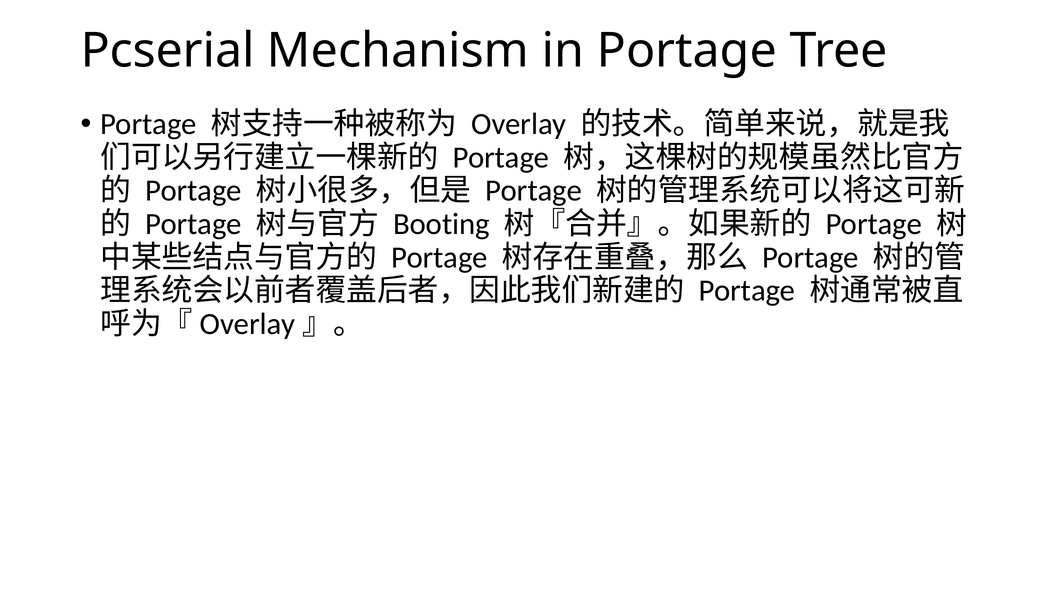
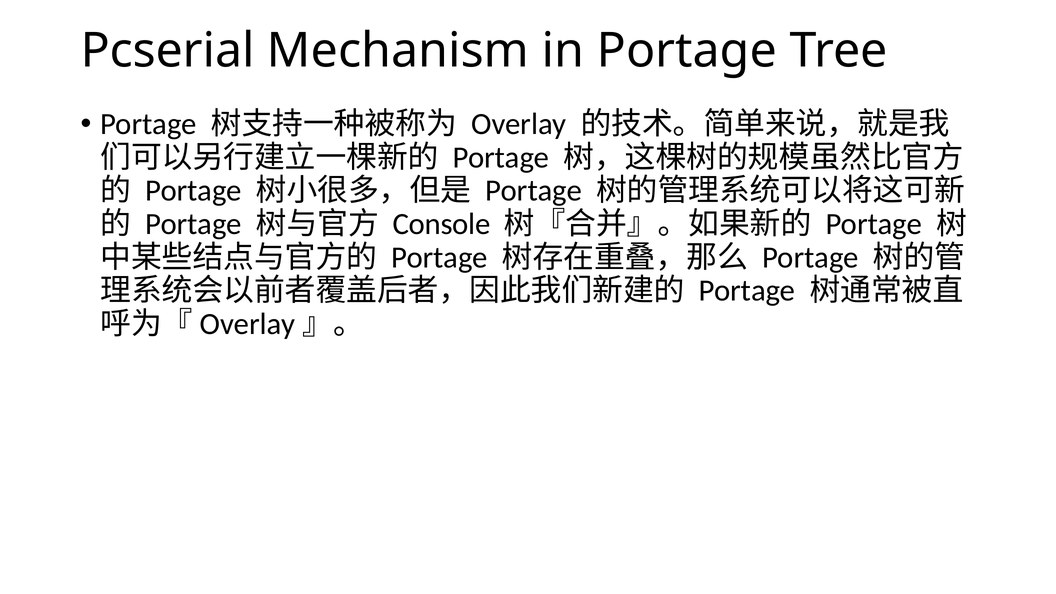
Booting: Booting -> Console
